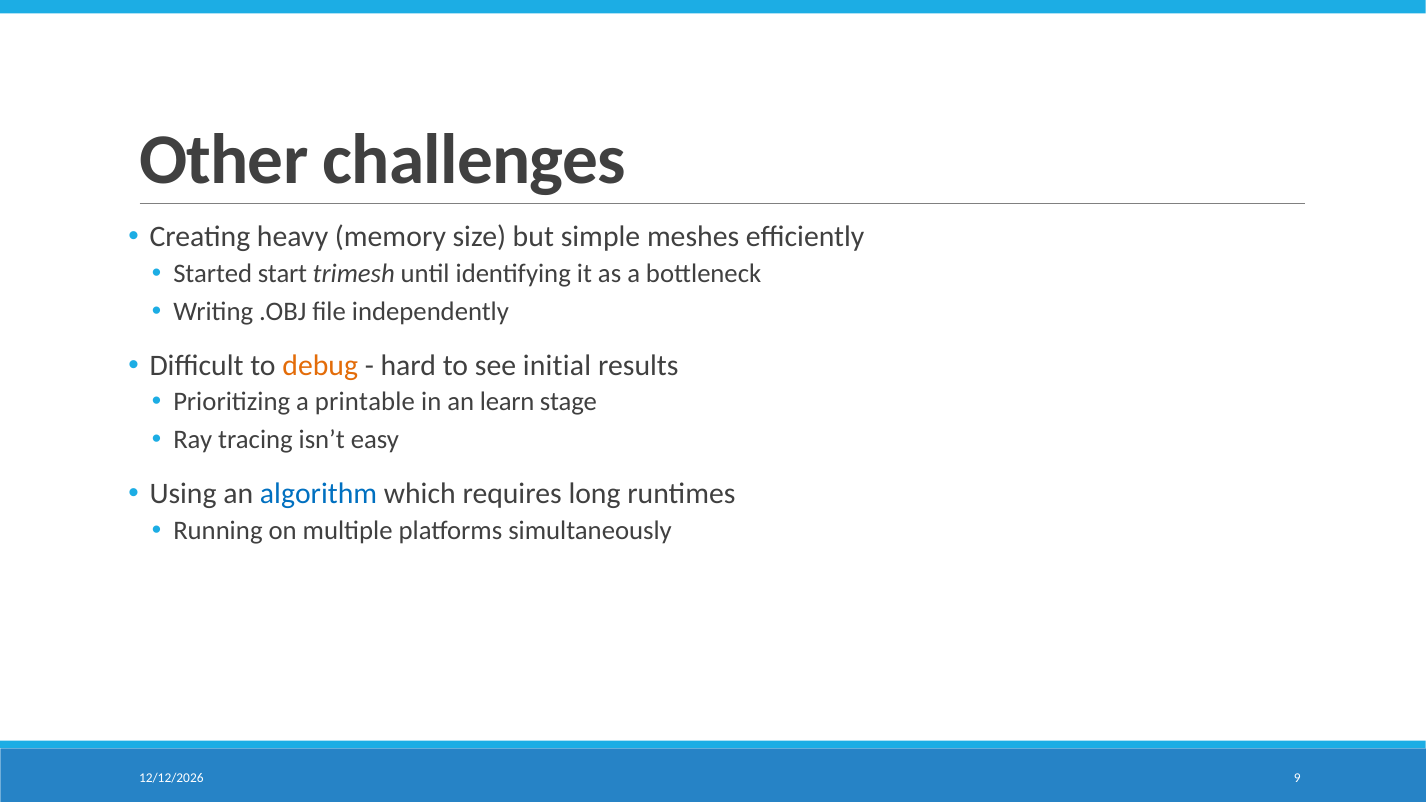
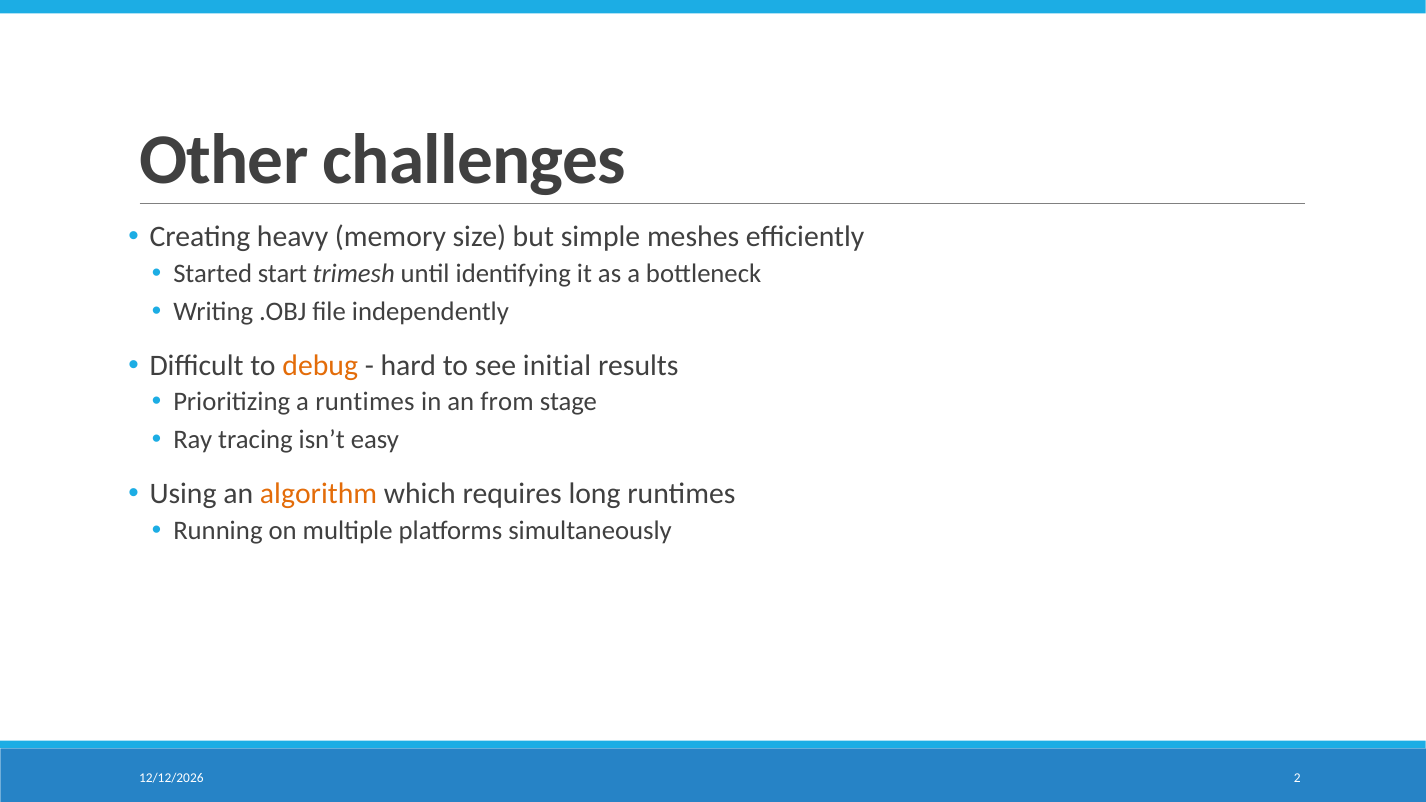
a printable: printable -> runtimes
learn: learn -> from
algorithm colour: blue -> orange
9: 9 -> 2
